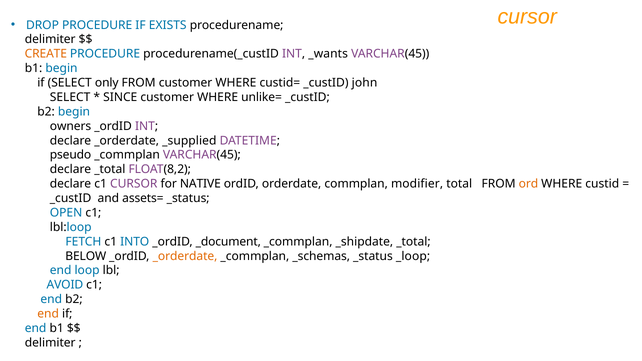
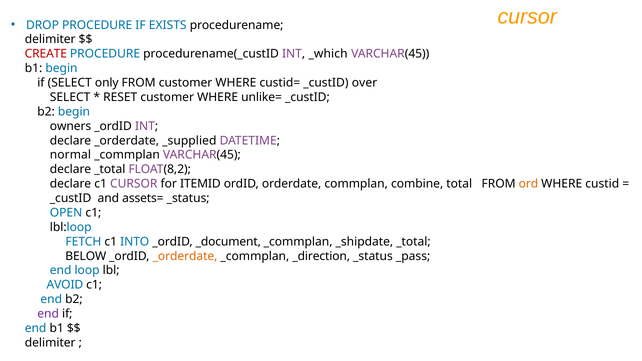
CREATE colour: orange -> red
_wants: _wants -> _which
john: john -> over
SINCE: SINCE -> RESET
pseudo: pseudo -> normal
NATIVE: NATIVE -> ITEMID
modifier: modifier -> combine
_schemas: _schemas -> _direction
_loop: _loop -> _pass
end at (48, 314) colour: orange -> purple
